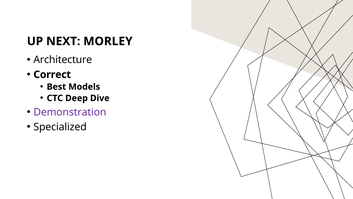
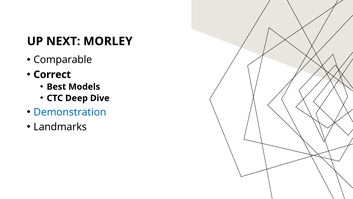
Architecture: Architecture -> Comparable
Demonstration colour: purple -> blue
Specialized: Specialized -> Landmarks
